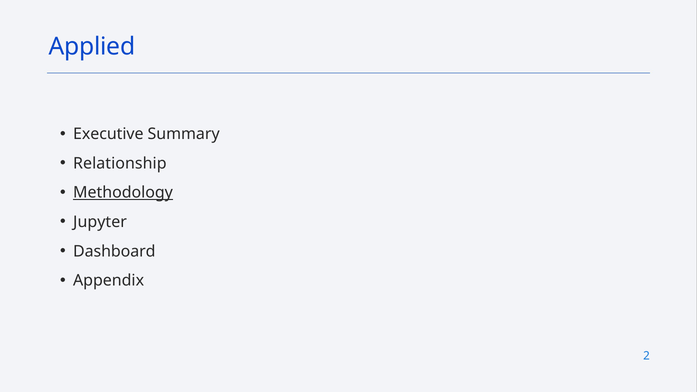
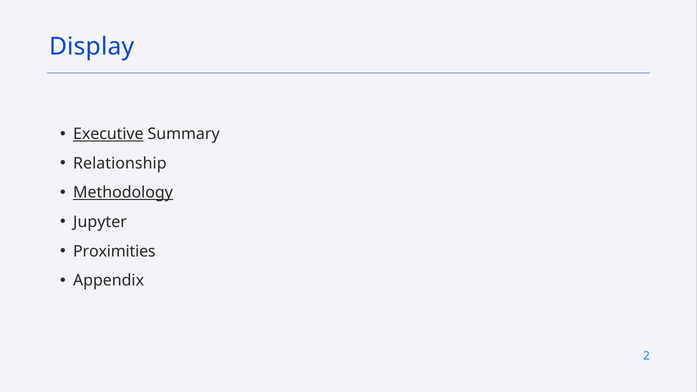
Applied: Applied -> Display
Executive underline: none -> present
Dashboard: Dashboard -> Proximities
